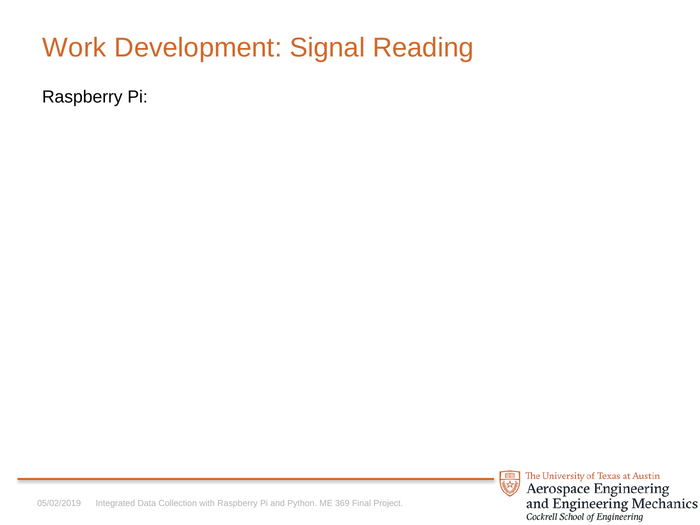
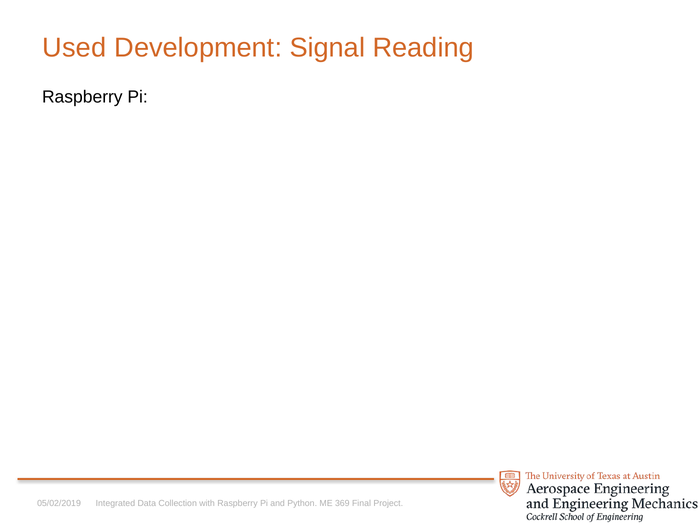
Work: Work -> Used
